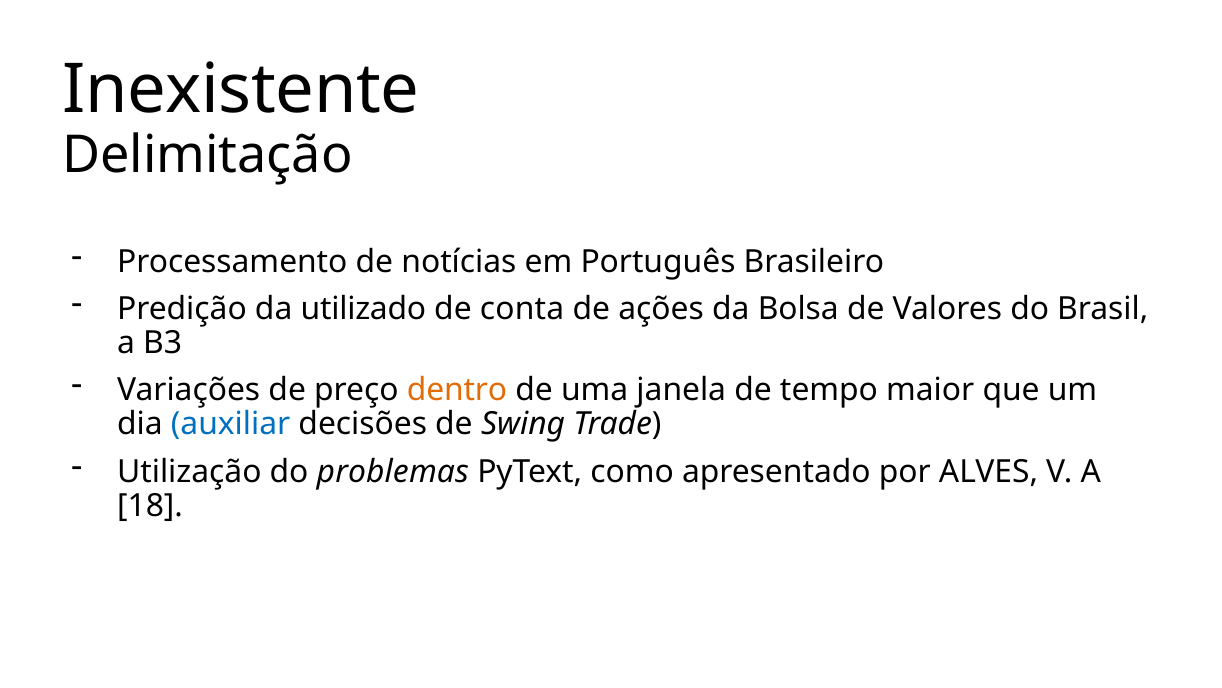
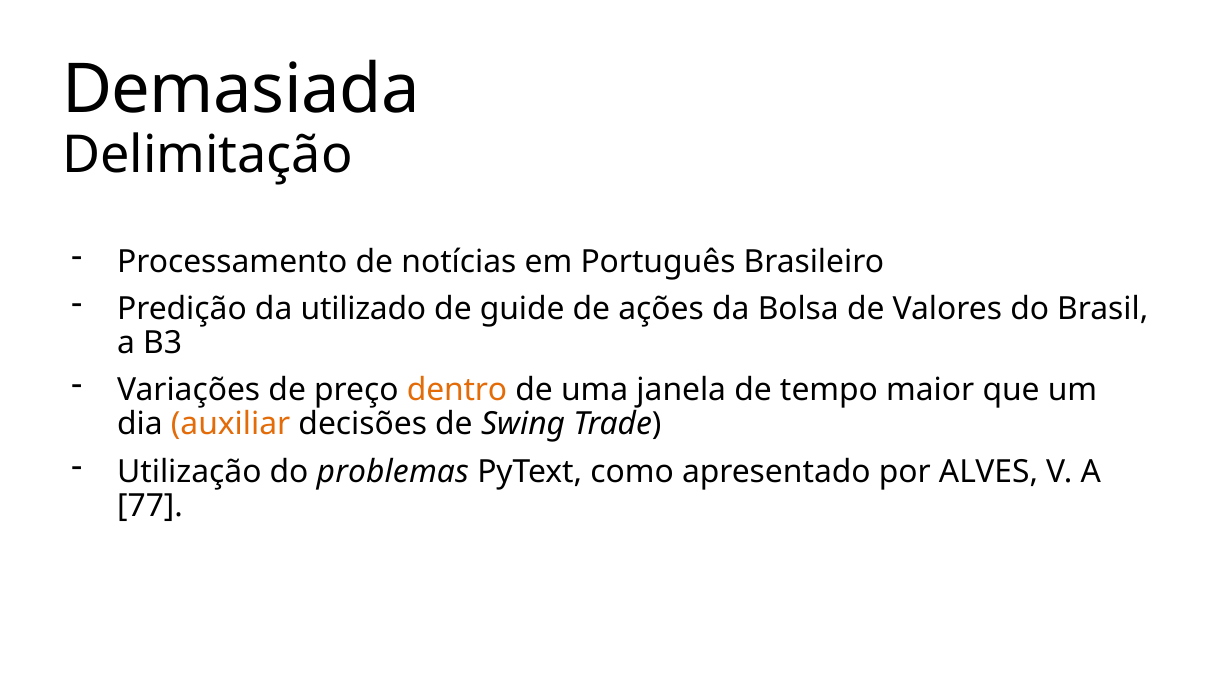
Inexistente: Inexistente -> Demasiada
conta: conta -> guide
auxiliar colour: blue -> orange
18: 18 -> 77
